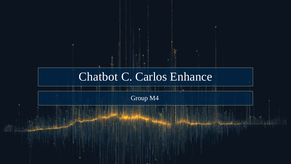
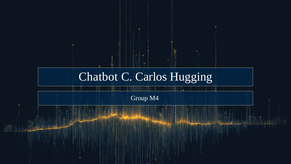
Enhance: Enhance -> Hugging
